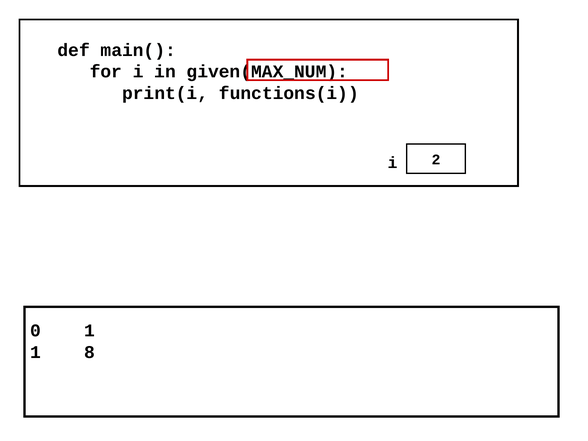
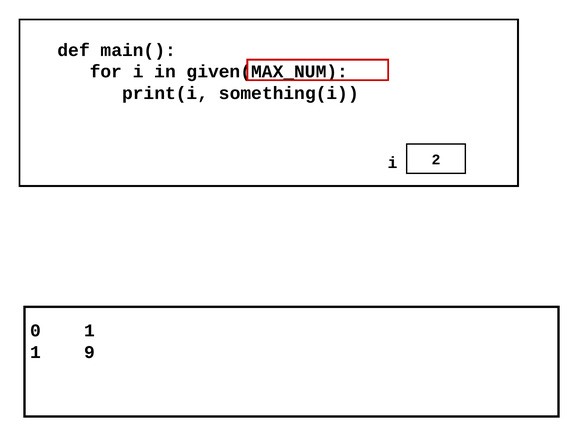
functions(i: functions(i -> something(i
8: 8 -> 9
